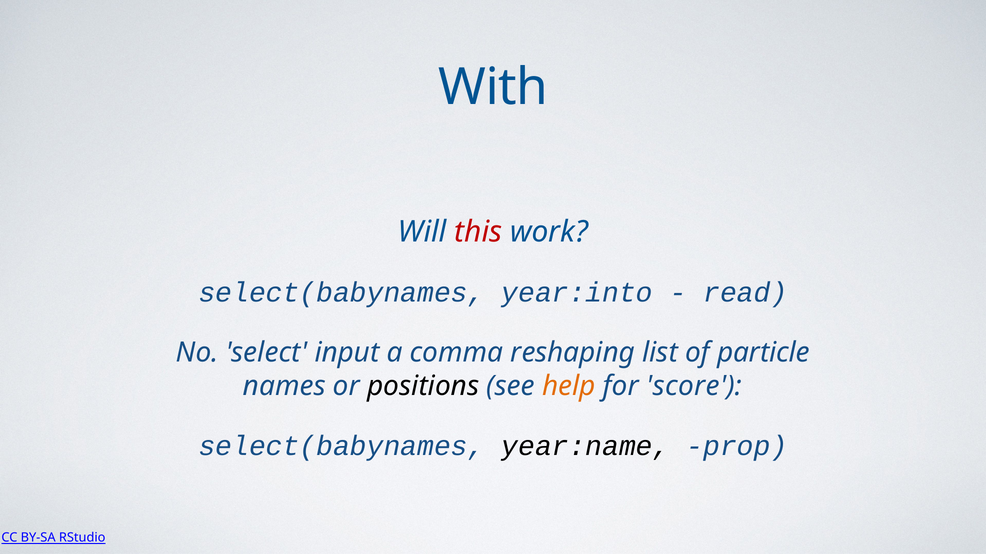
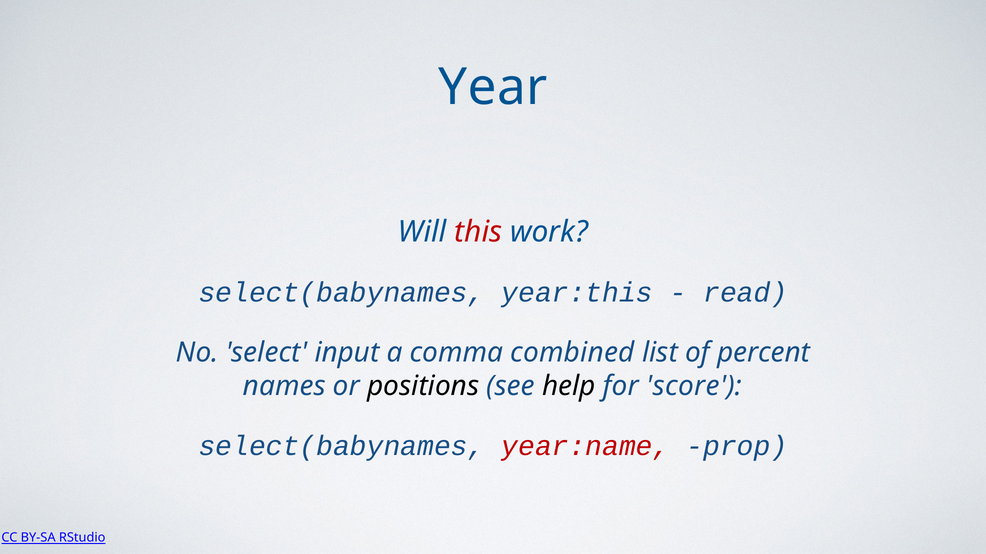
With: With -> Year
year:into: year:into -> year:this
reshaping: reshaping -> combined
particle: particle -> percent
help colour: orange -> black
year:name colour: black -> red
